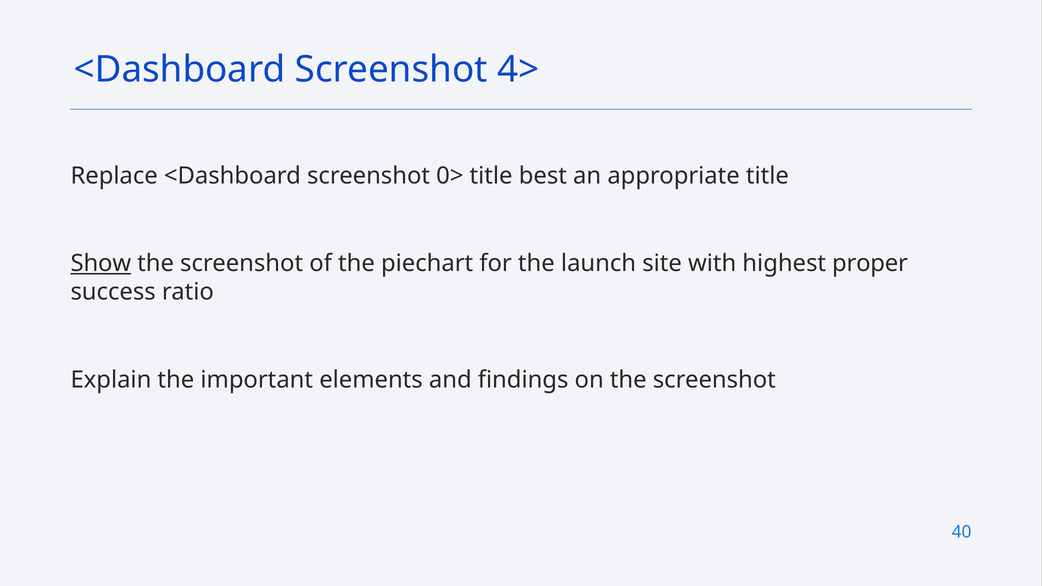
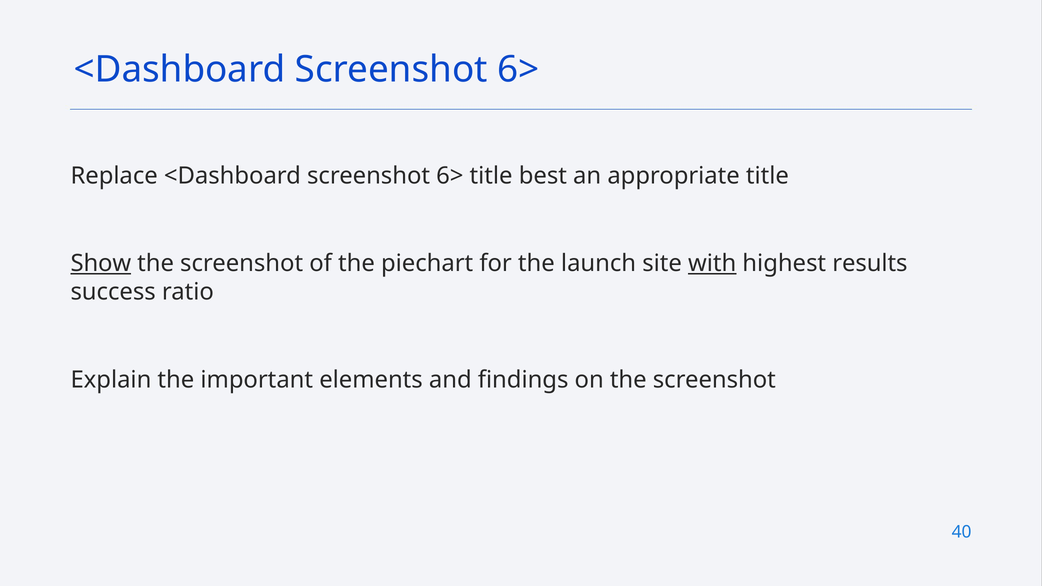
4> at (518, 70): 4> -> 6>
Replace <Dashboard screenshot 0>: 0> -> 6>
with underline: none -> present
proper: proper -> results
